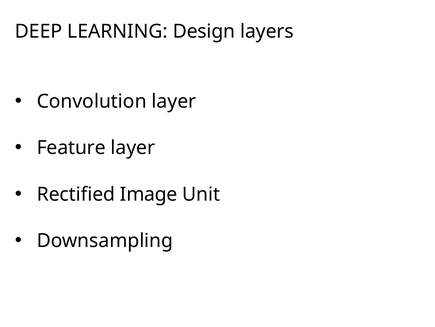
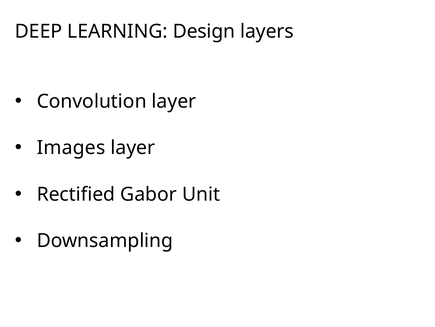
Feature: Feature -> Images
Image: Image -> Gabor
